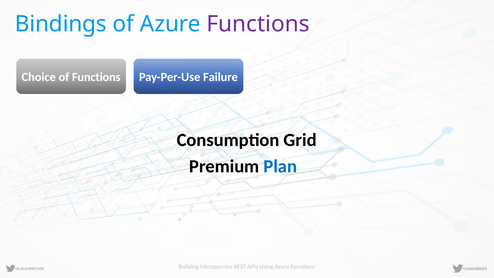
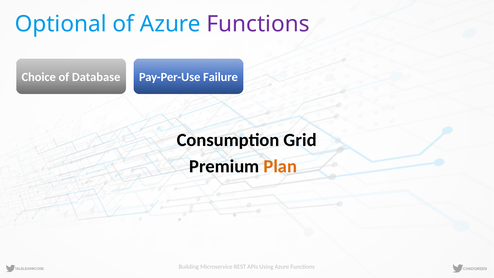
Bindings: Bindings -> Optional
of Functions: Functions -> Database
Plan colour: blue -> orange
